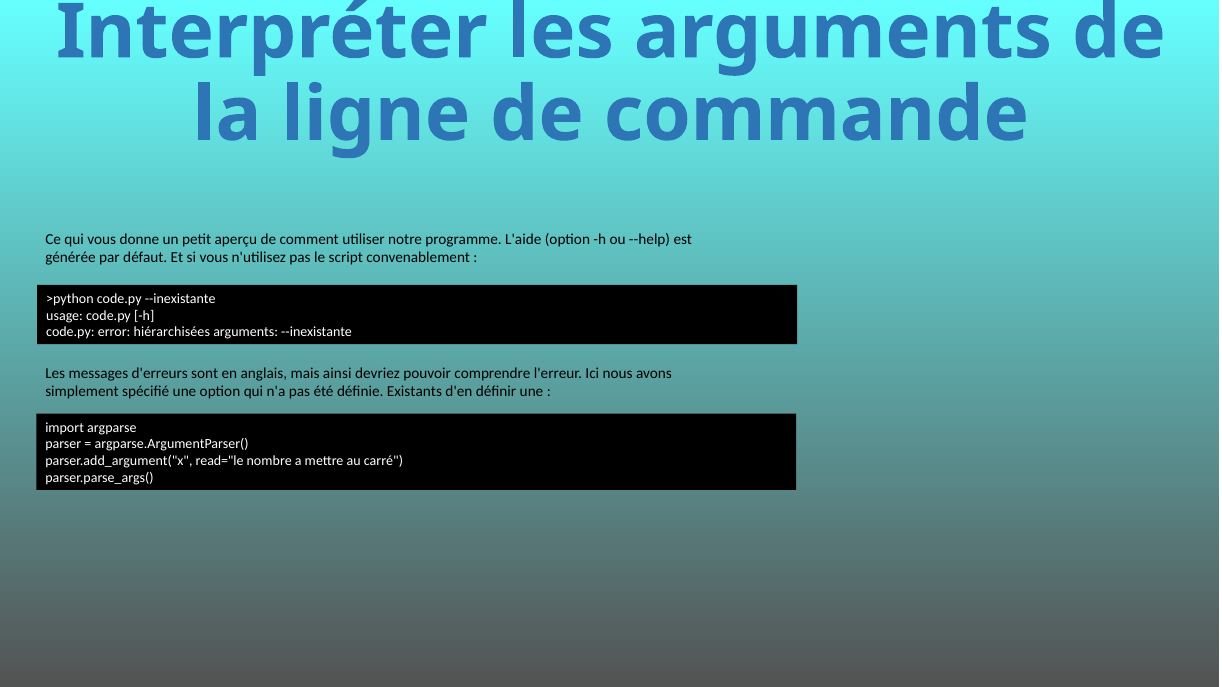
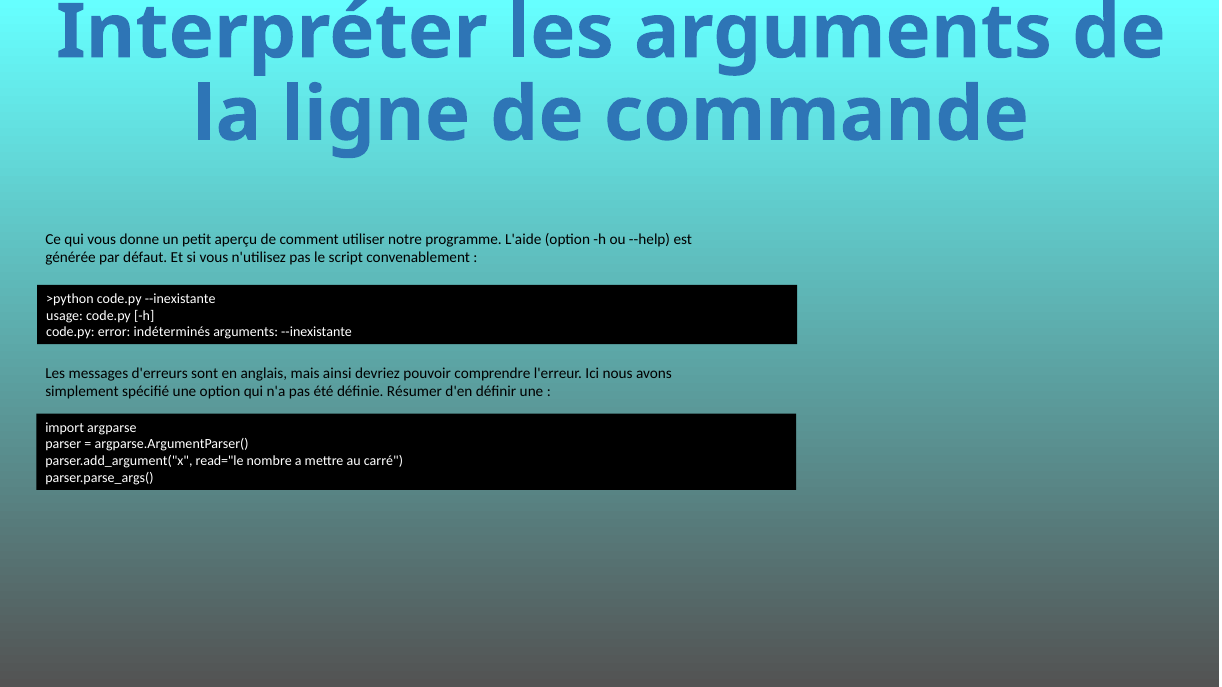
hiérarchisées: hiérarchisées -> indéterminés
Existants: Existants -> Résumer
